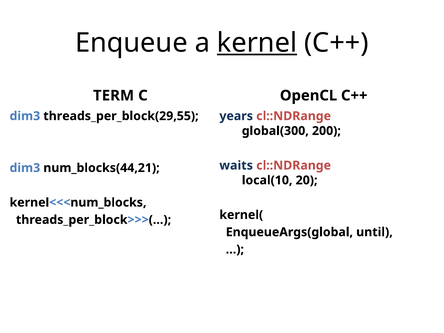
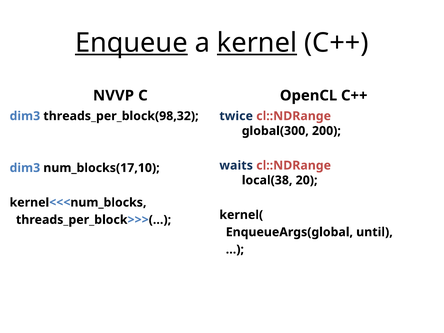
Enqueue underline: none -> present
TERM: TERM -> NVVP
threads_per_block(29,55: threads_per_block(29,55 -> threads_per_block(98,32
years: years -> twice
num_blocks(44,21: num_blocks(44,21 -> num_blocks(17,10
local(10: local(10 -> local(38
